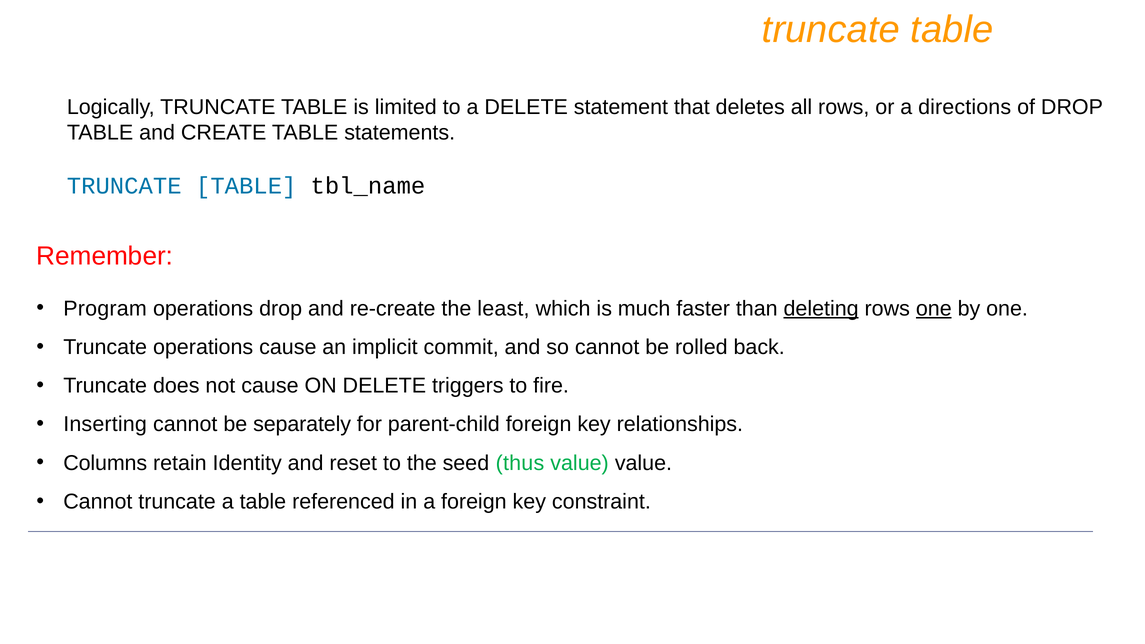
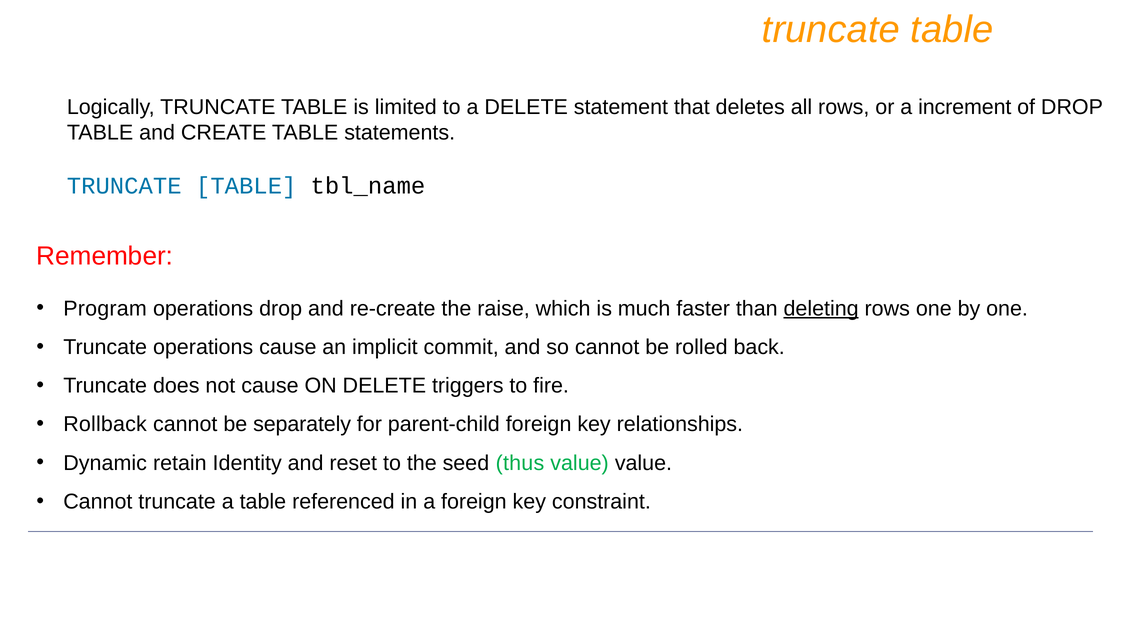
directions: directions -> increment
least: least -> raise
one at (934, 309) underline: present -> none
Inserting: Inserting -> Rollback
Columns: Columns -> Dynamic
